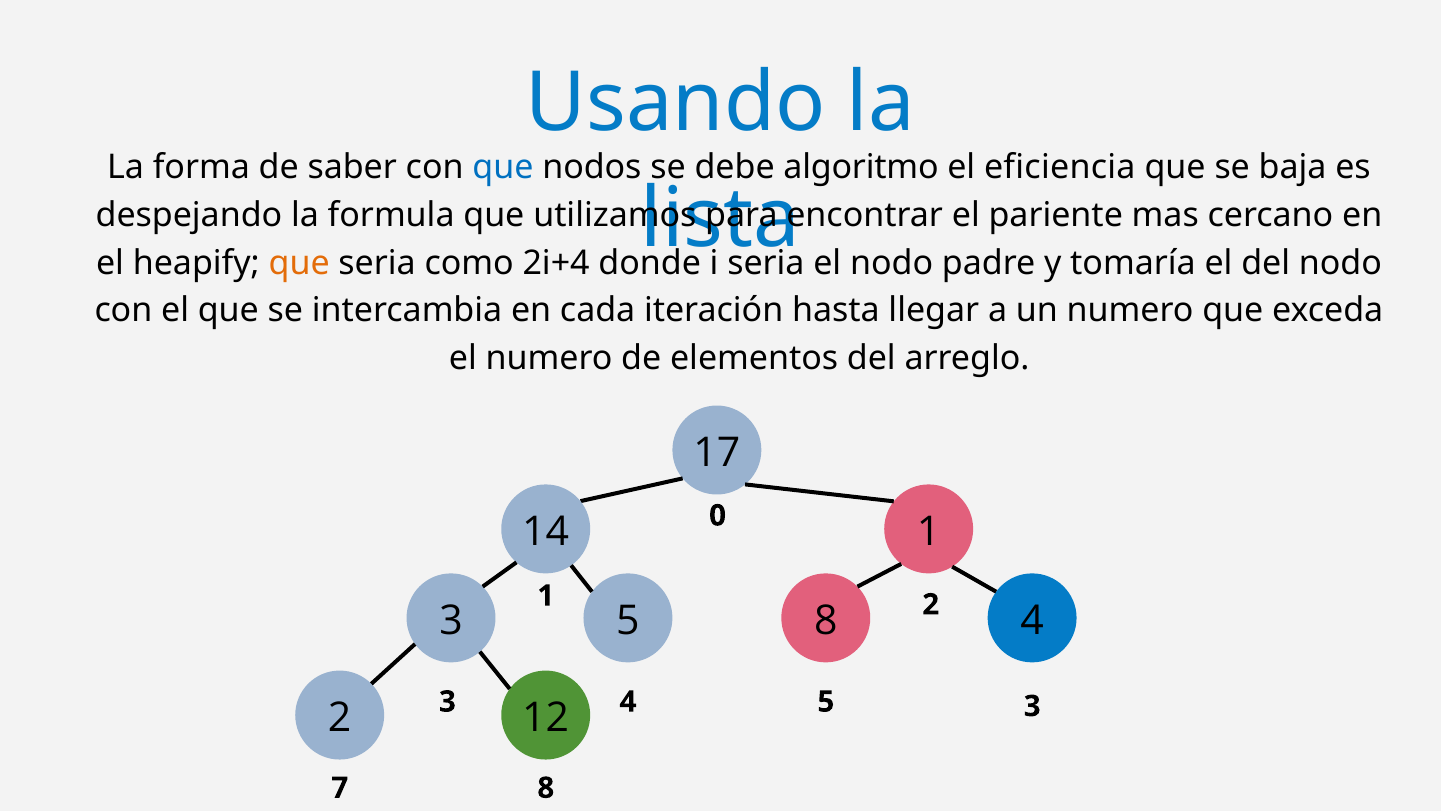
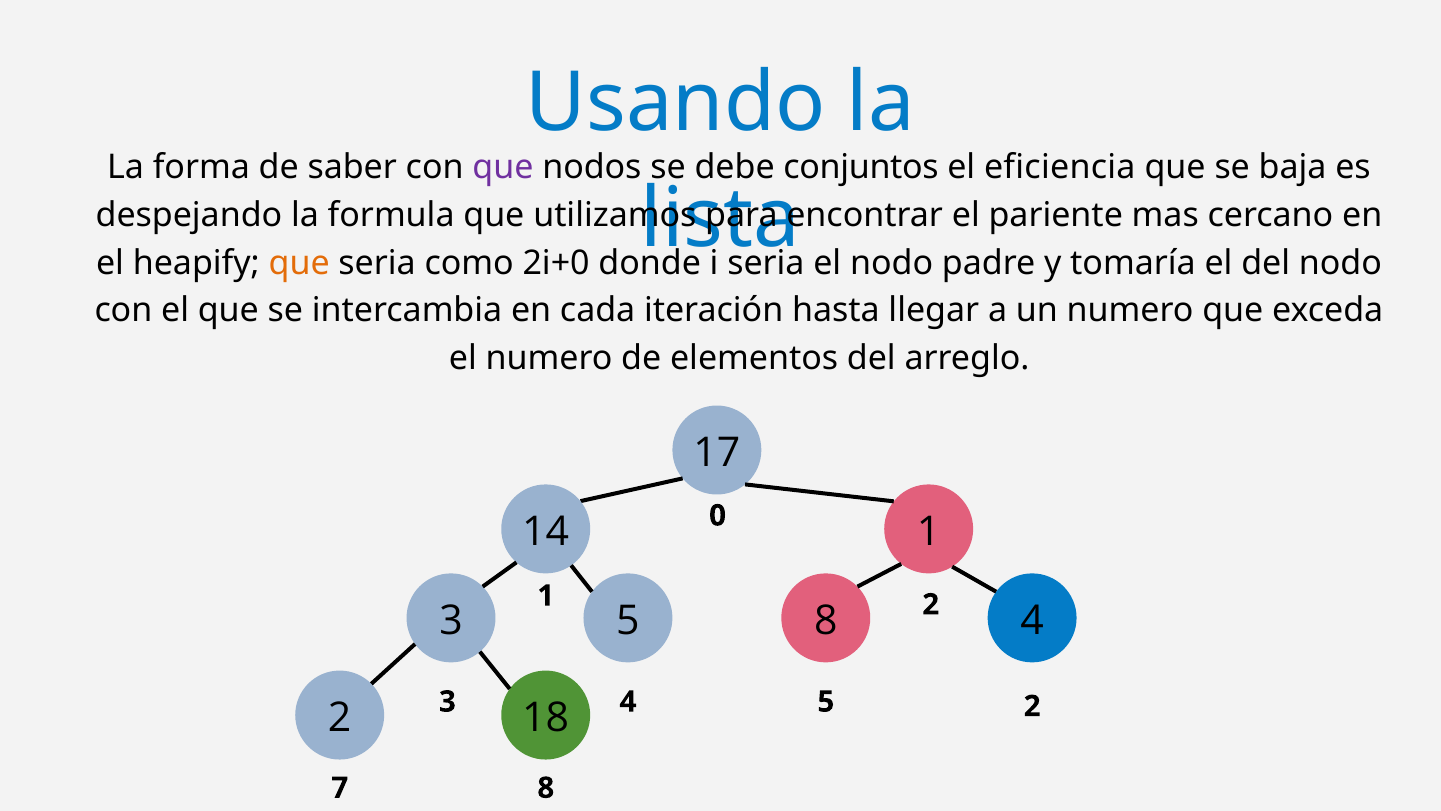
que at (503, 167) colour: blue -> purple
algoritmo: algoritmo -> conjuntos
2i+4: 2i+4 -> 2i+0
3 4 3: 3 -> 2
12: 12 -> 18
